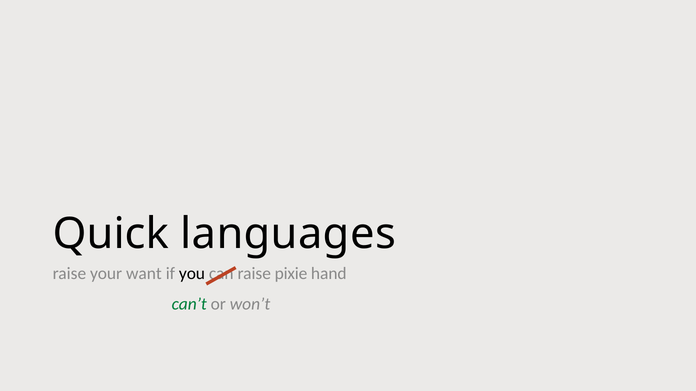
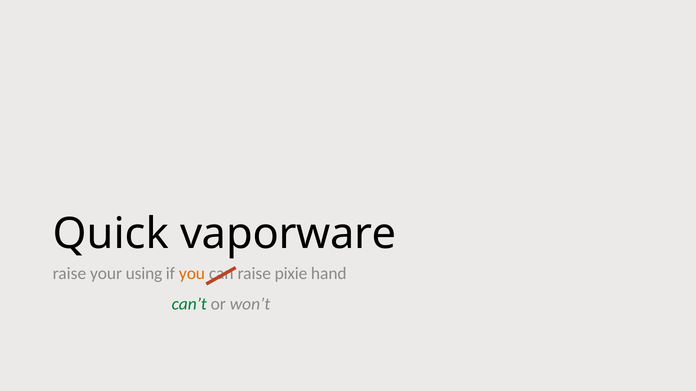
languages: languages -> vaporware
want: want -> using
you colour: black -> orange
